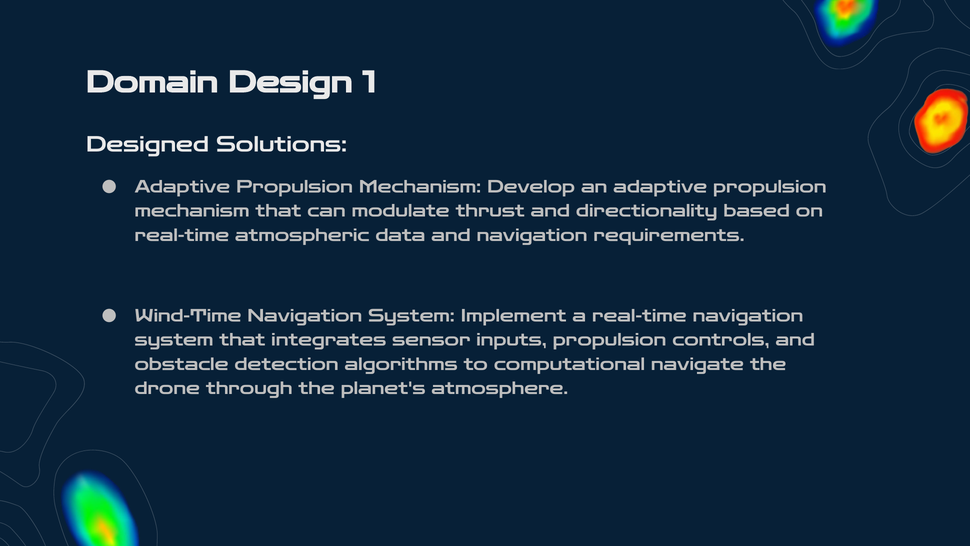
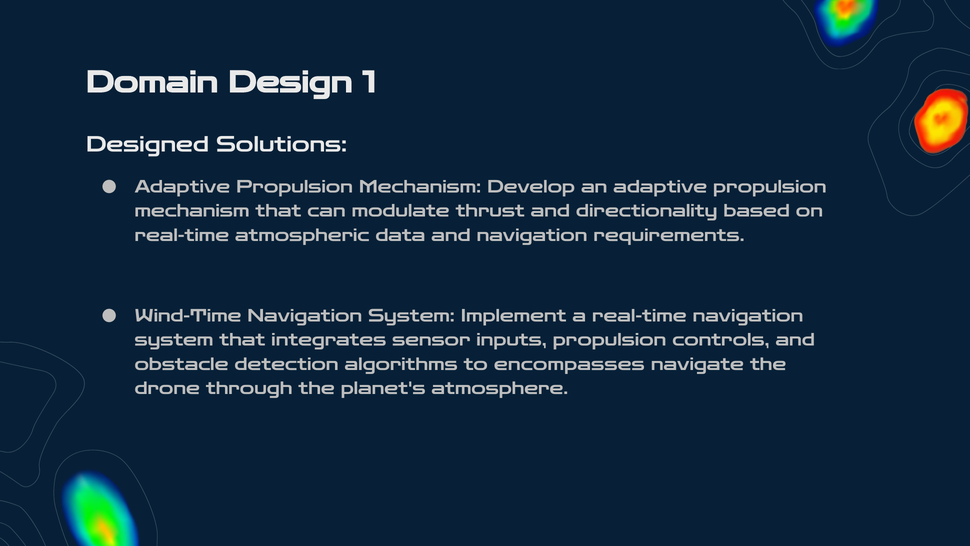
computational: computational -> encompasses
